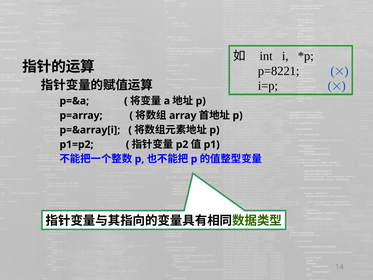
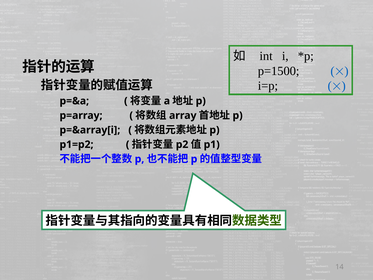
p=8221: p=8221 -> p=1500
